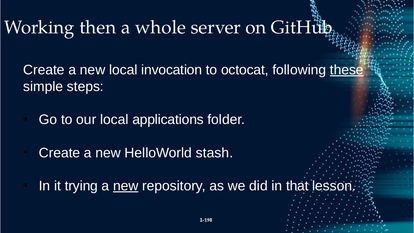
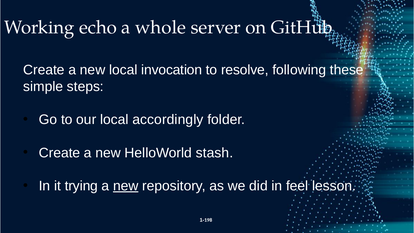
then: then -> echo
octocat: octocat -> resolve
these underline: present -> none
applications: applications -> accordingly
that: that -> feel
